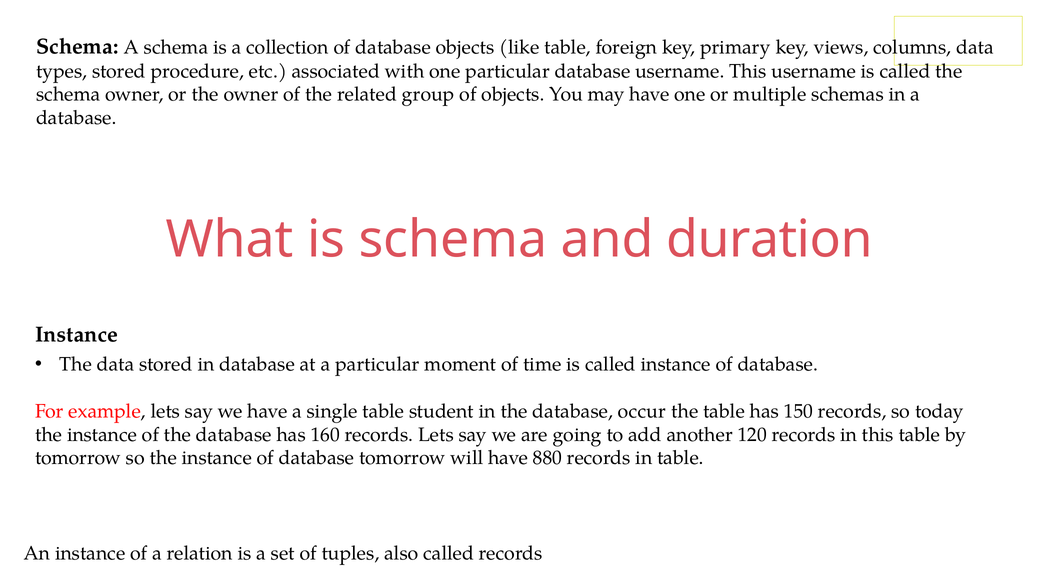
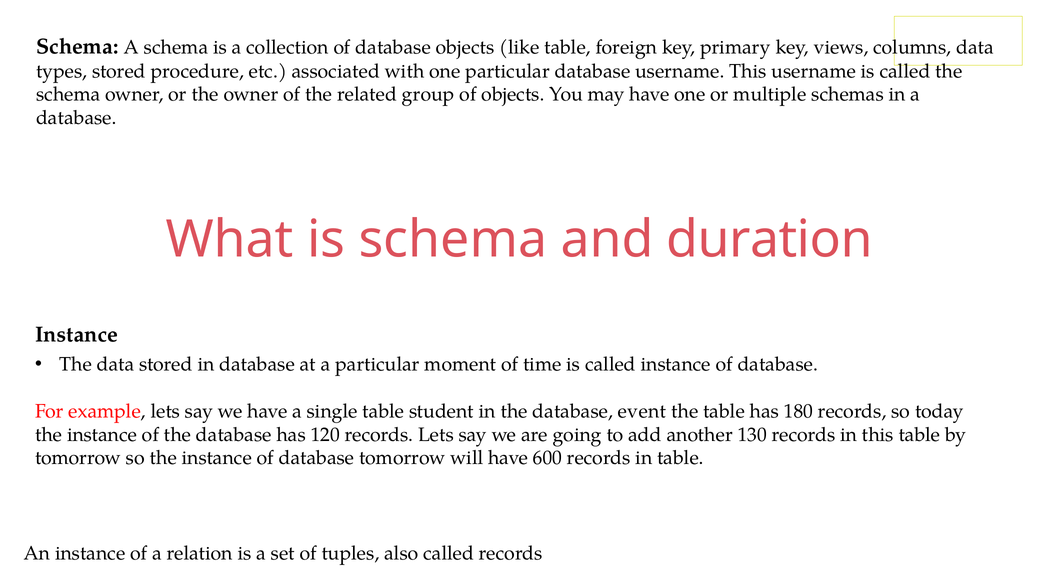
occur: occur -> event
150: 150 -> 180
160: 160 -> 120
120: 120 -> 130
880: 880 -> 600
